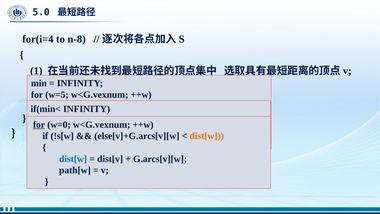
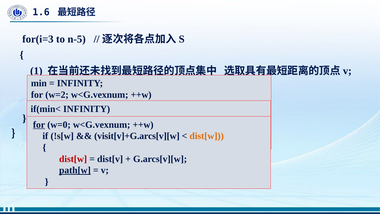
5.0: 5.0 -> 1.6
for(i=4: for(i=4 -> for(i=3
n-8: n-8 -> n-5
w=5: w=5 -> w=2
else[v]+G.arcs[v][w: else[v]+G.arcs[v][w -> visit[v]+G.arcs[v][w
dist[w at (73, 159) colour: blue -> red
path[w underline: none -> present
